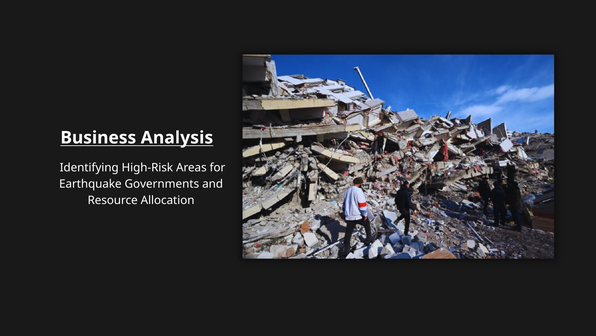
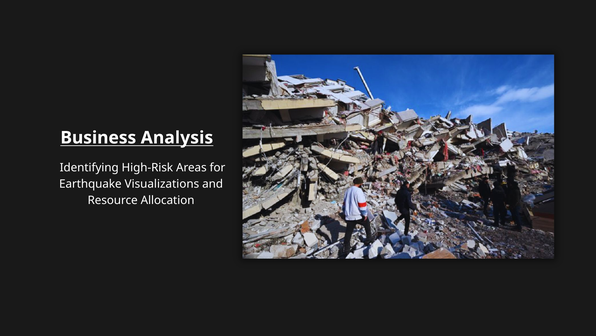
Governments: Governments -> Visualizations
